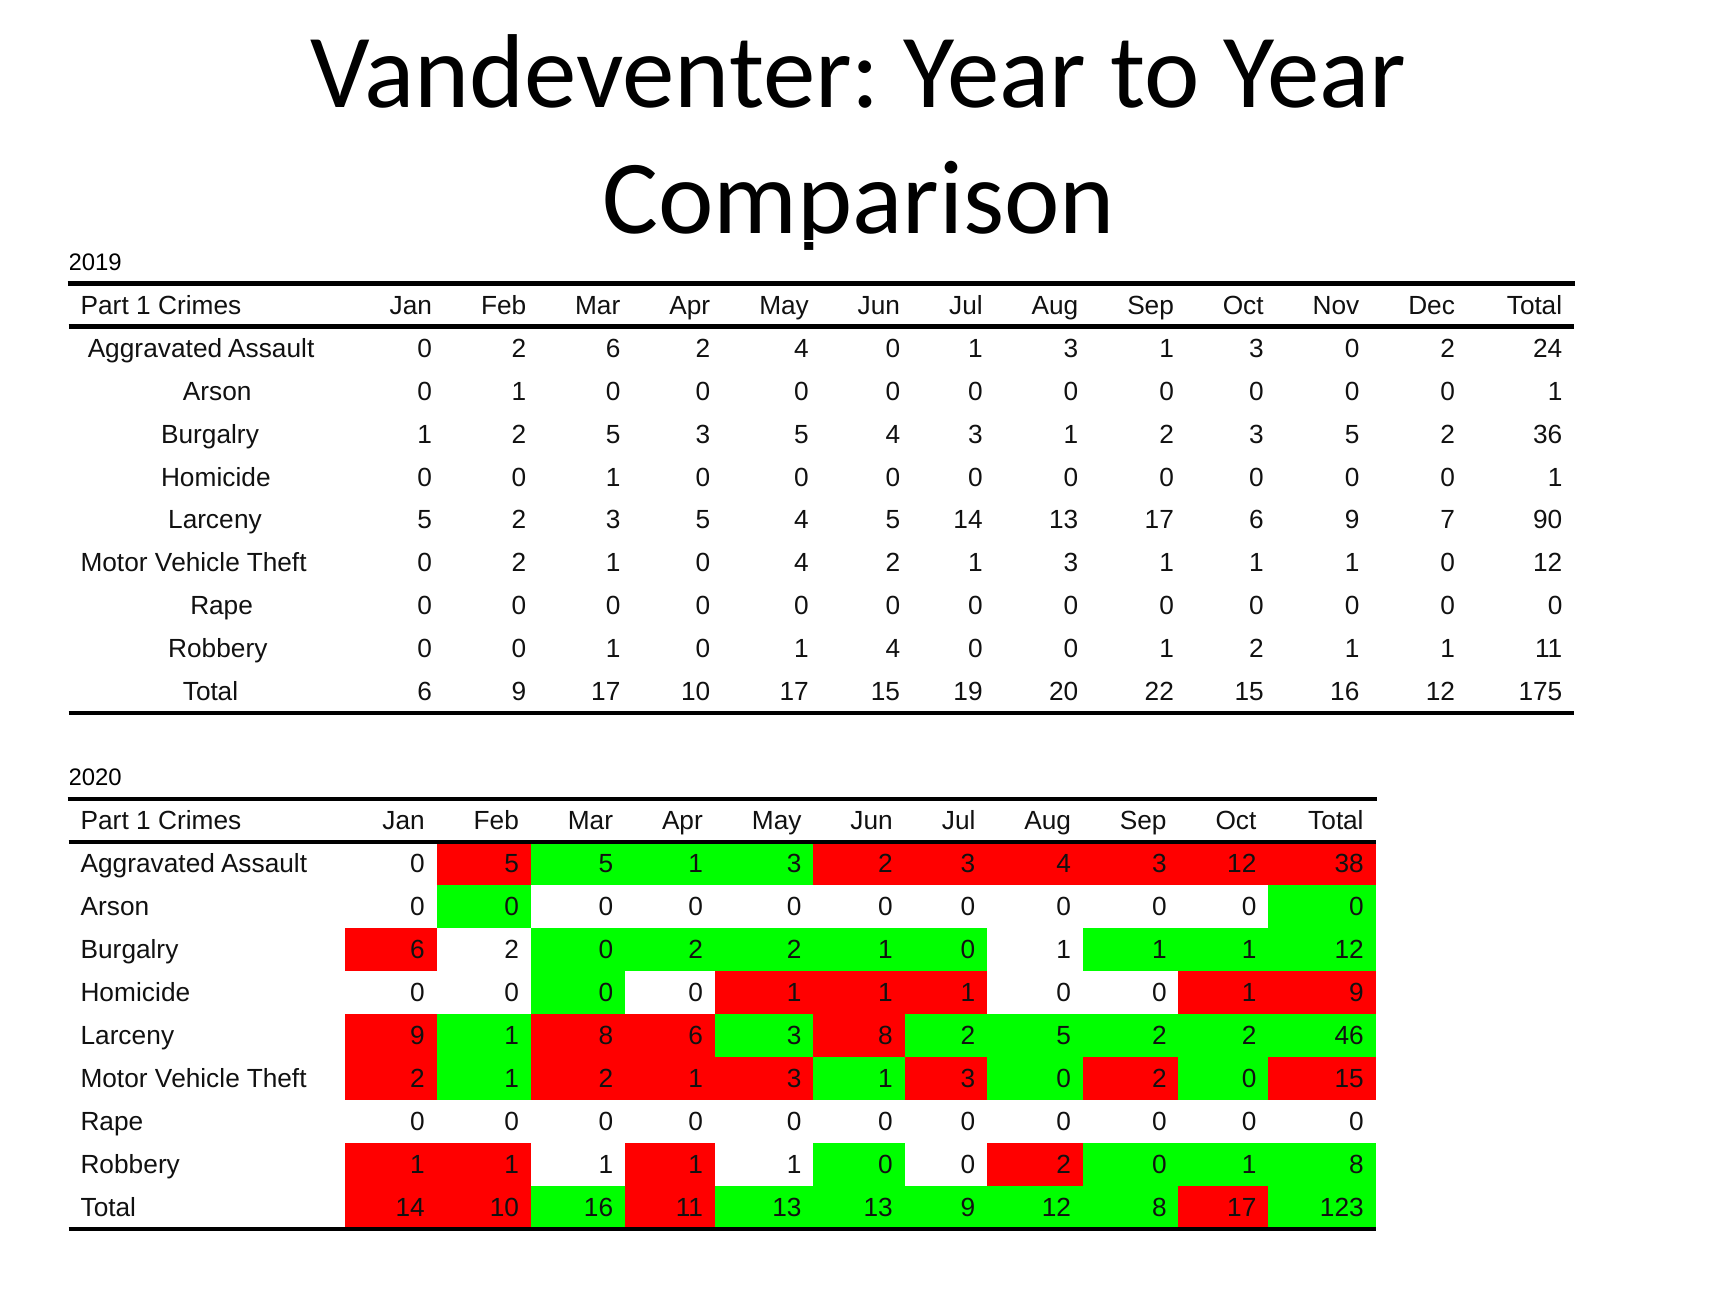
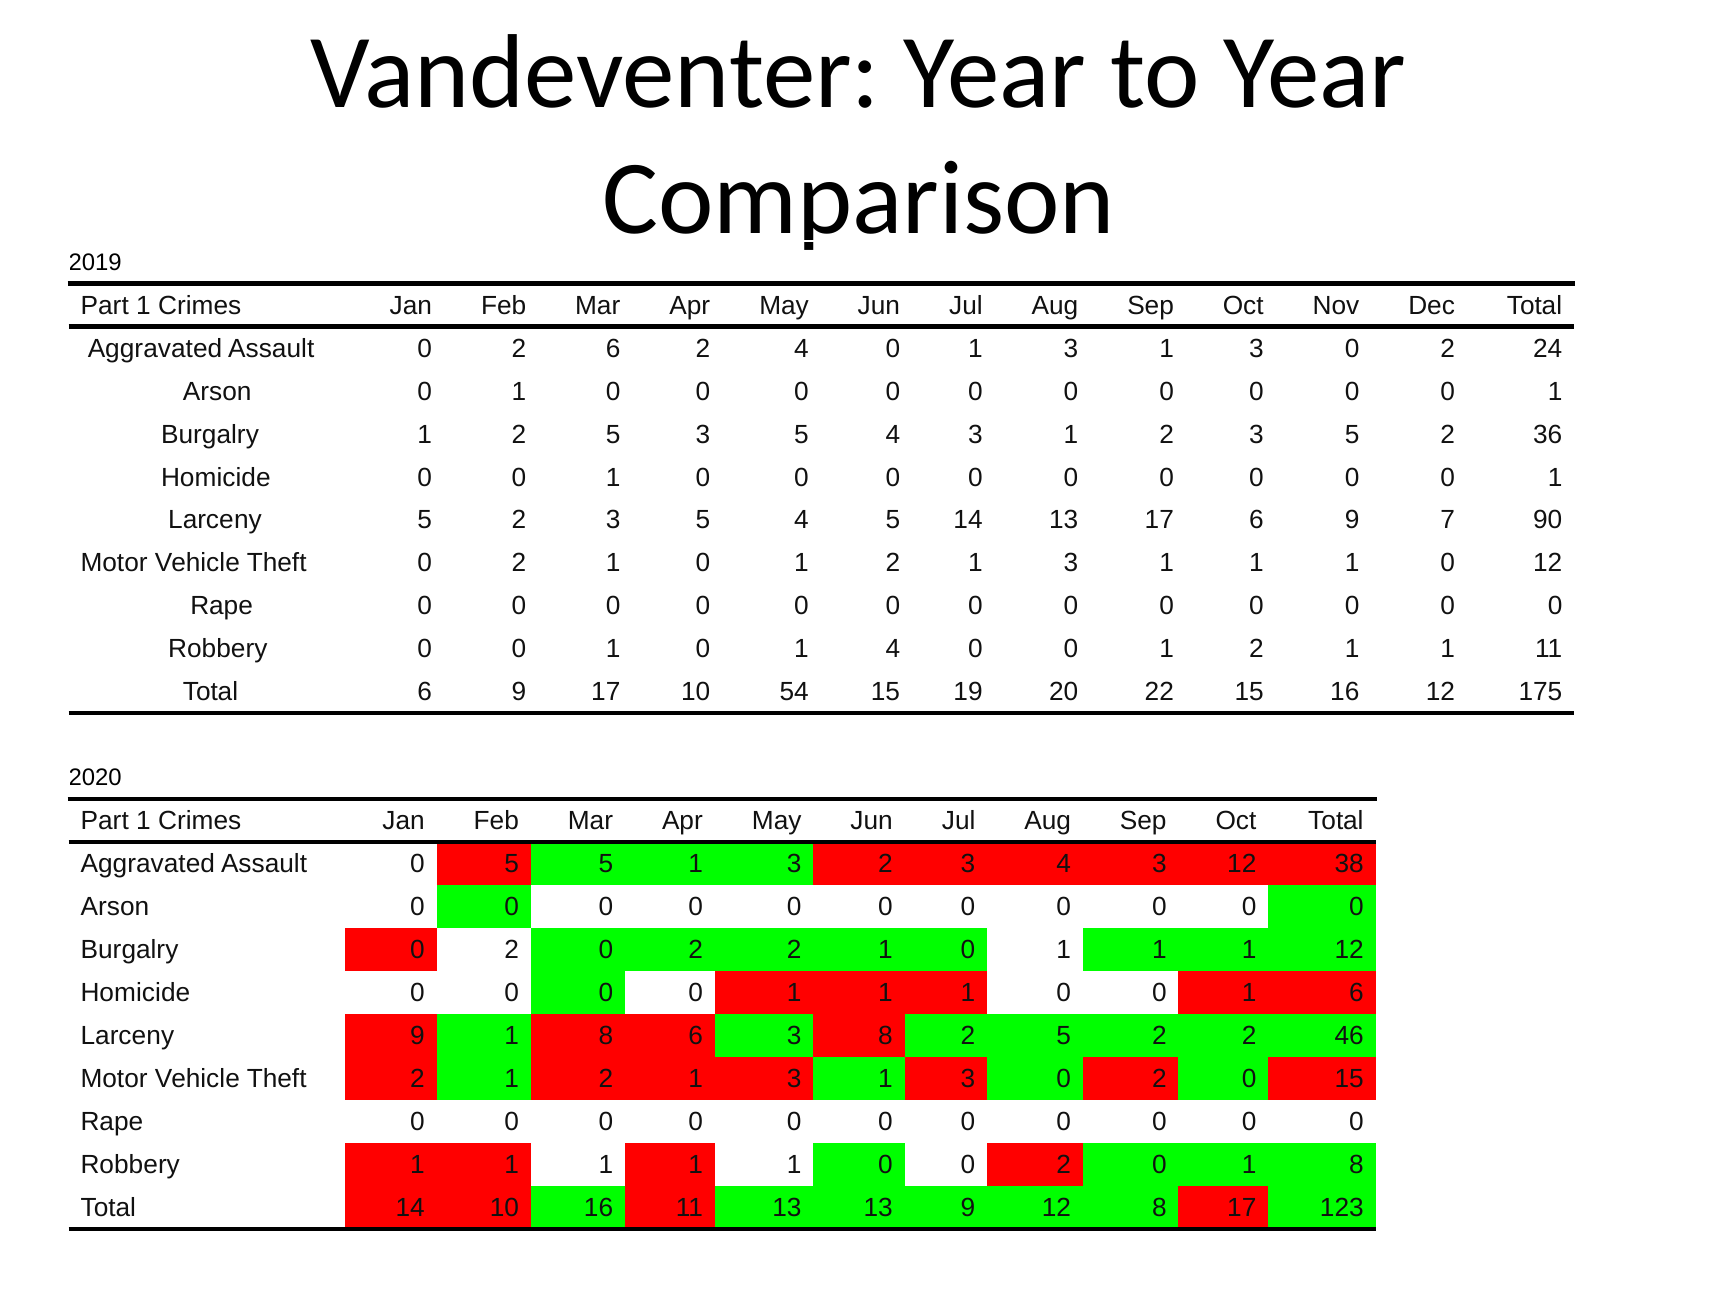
4 at (801, 563): 4 -> 1
10 17: 17 -> 54
Burgalry 6: 6 -> 0
1 9: 9 -> 6
